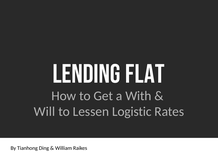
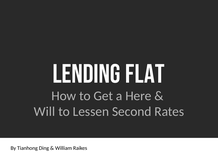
With: With -> Here
Logistic: Logistic -> Second
